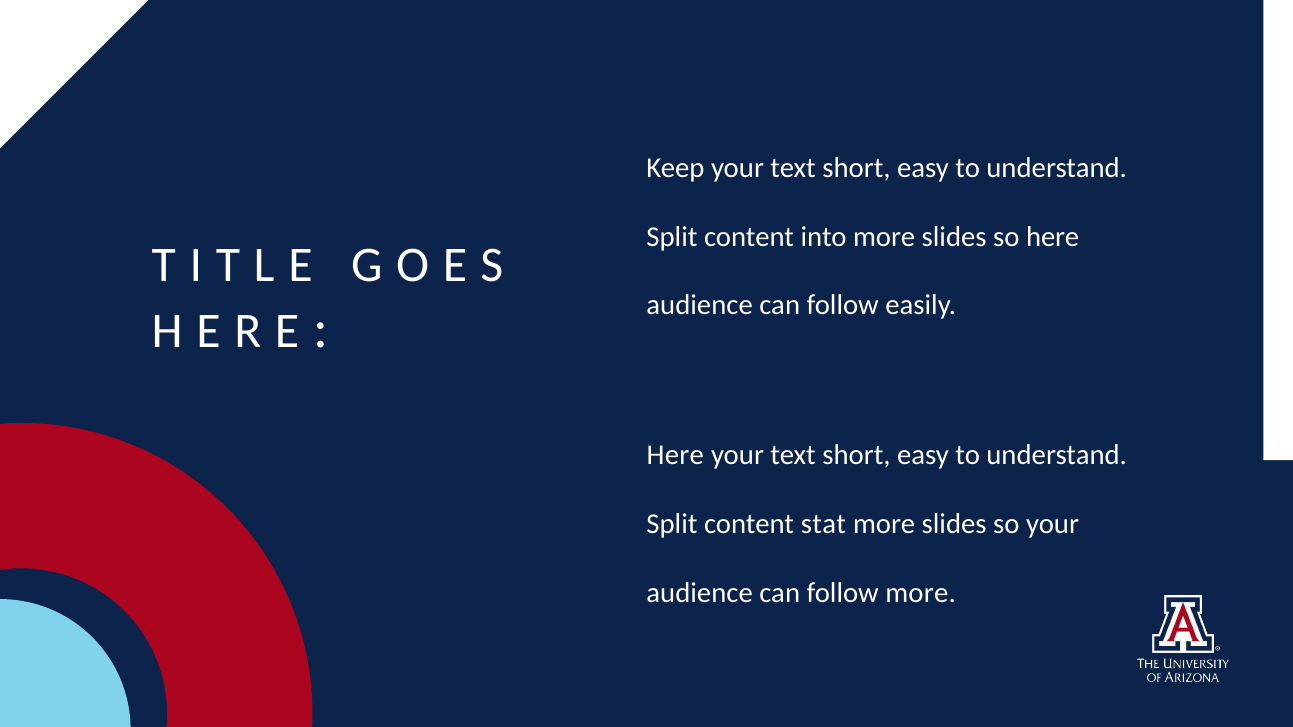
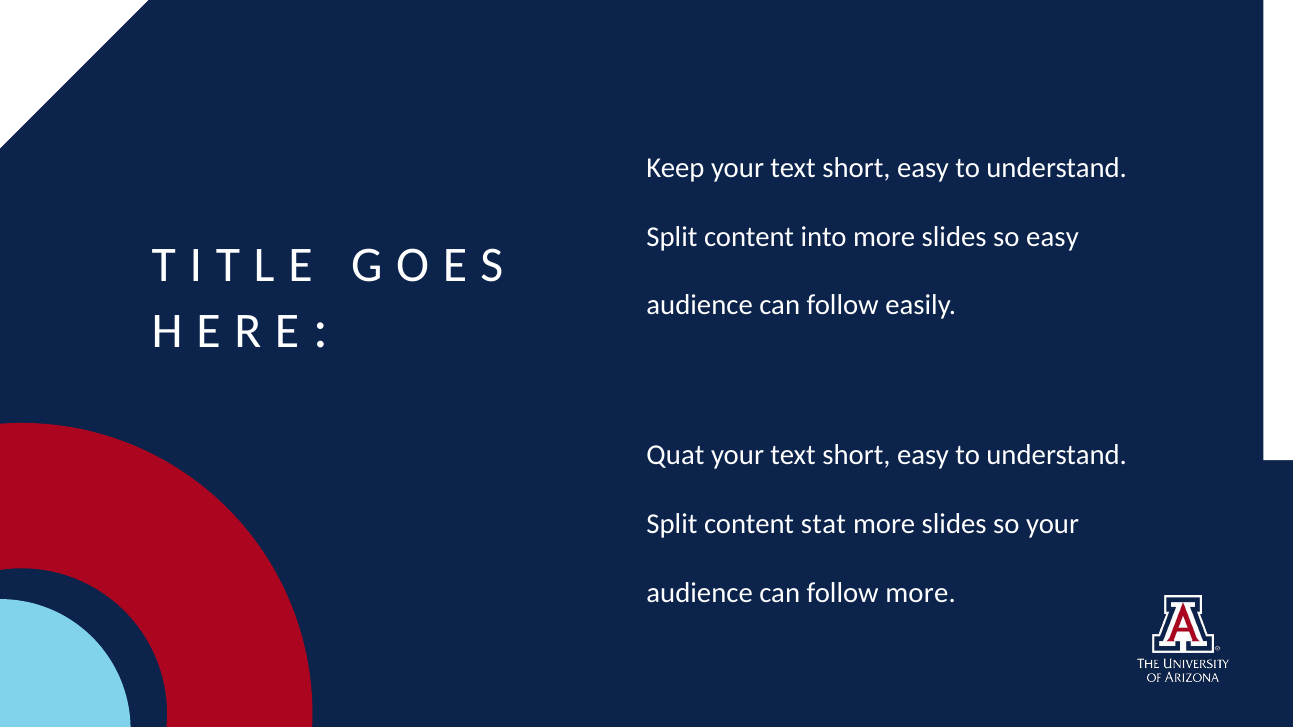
so here: here -> easy
Here at (675, 455): Here -> Quat
